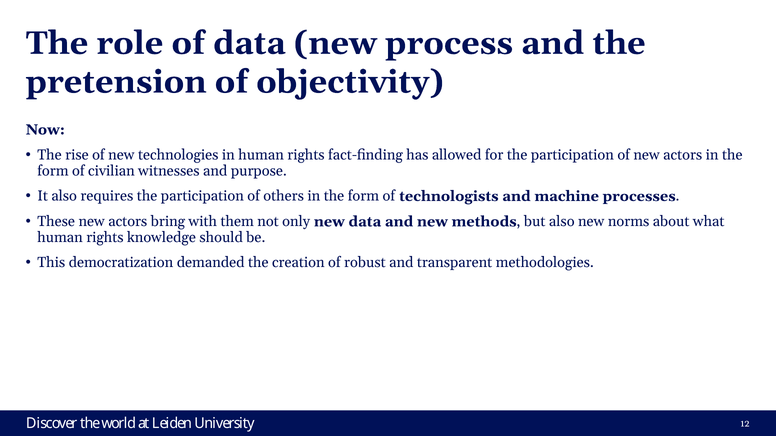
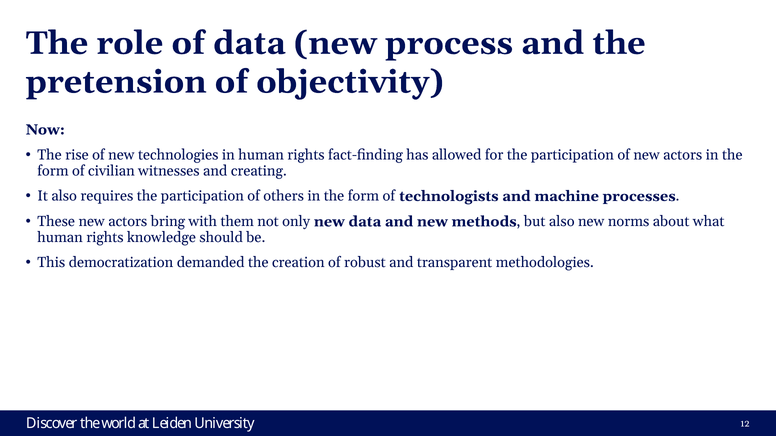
purpose: purpose -> creating
